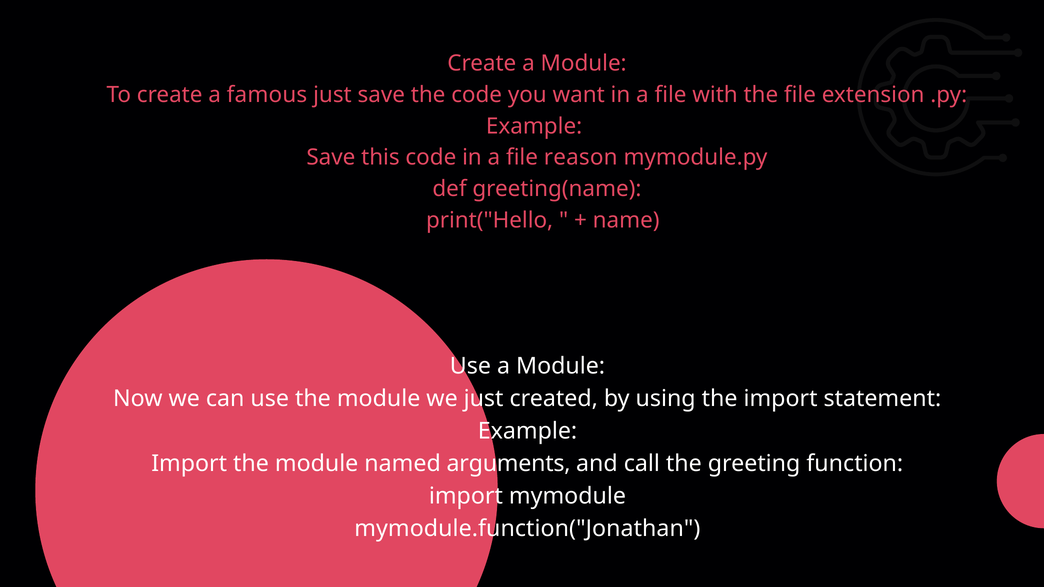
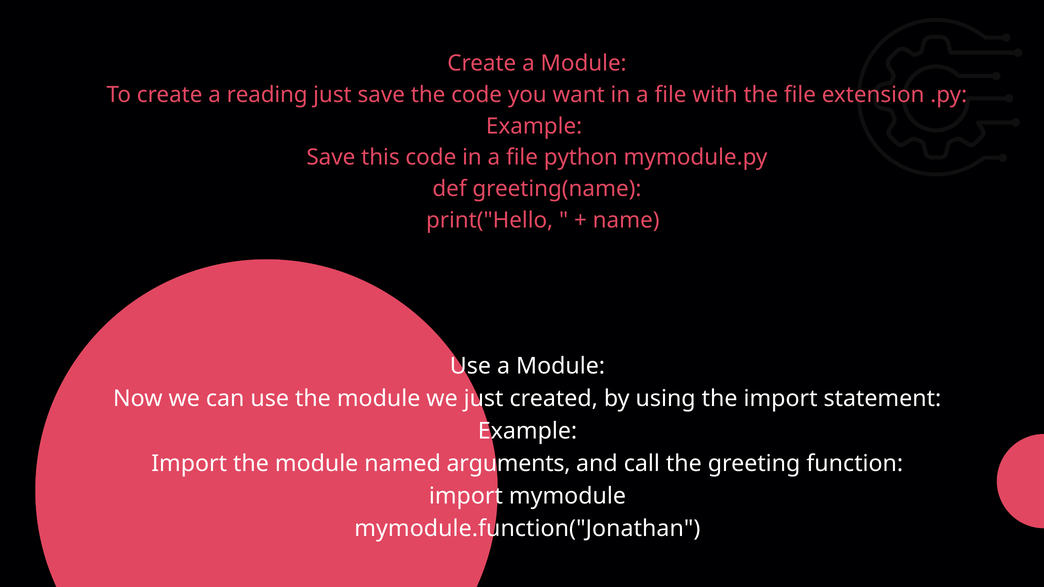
famous: famous -> reading
reason: reason -> python
